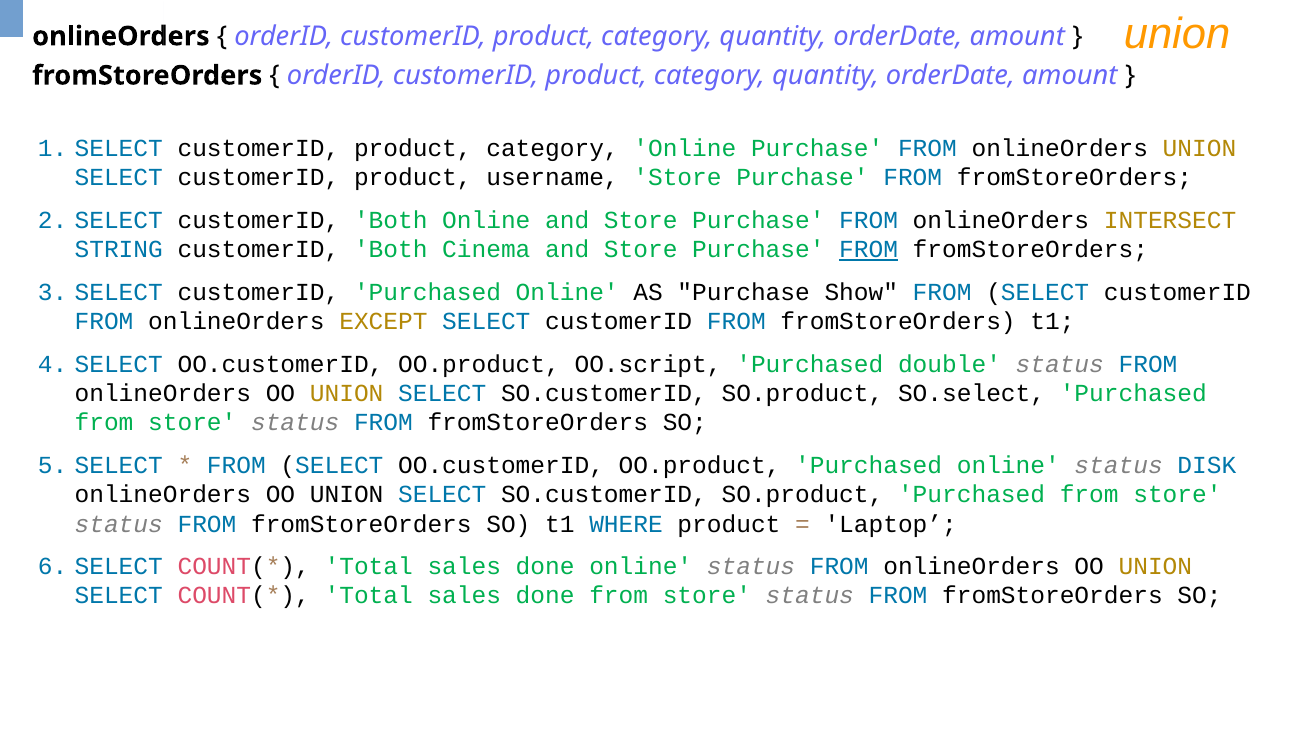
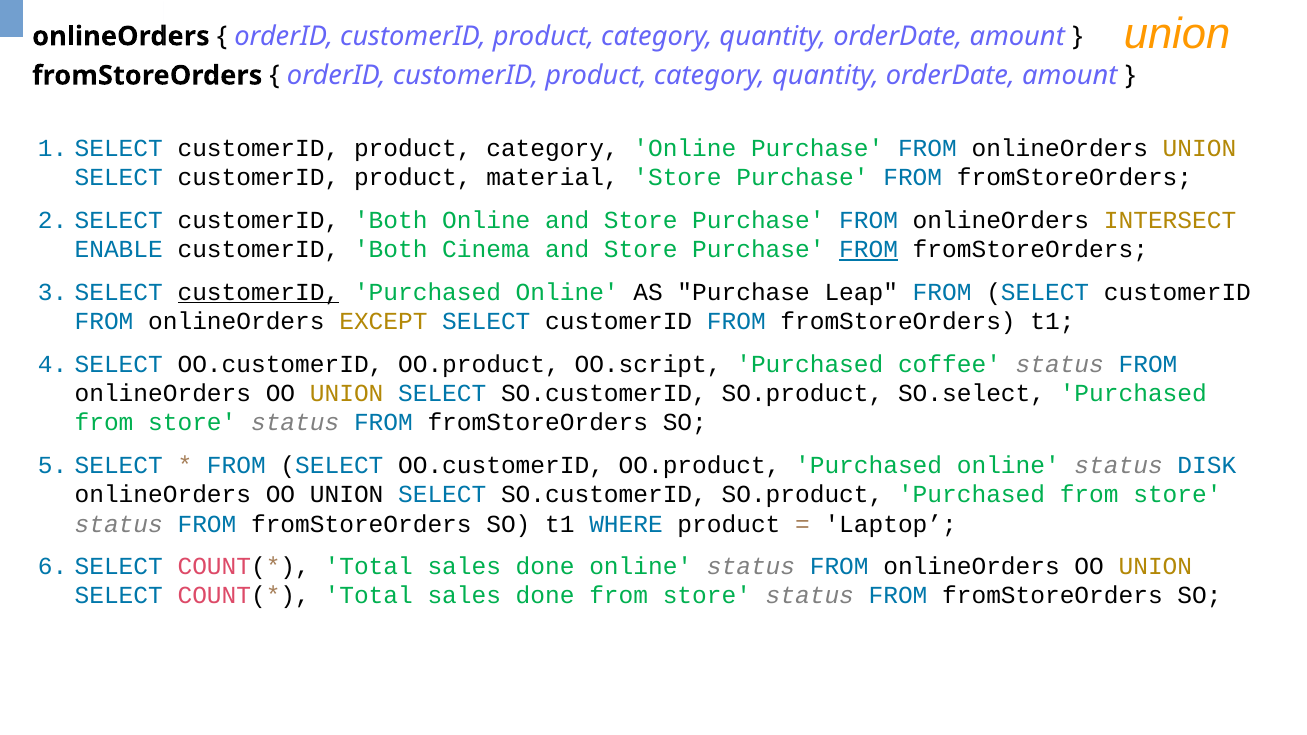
username: username -> material
STRING: STRING -> ENABLE
customerID at (258, 292) underline: none -> present
Show: Show -> Leap
double: double -> coffee
